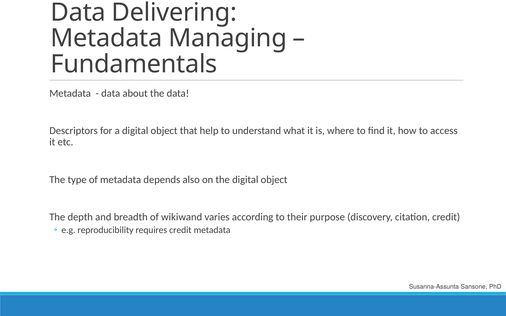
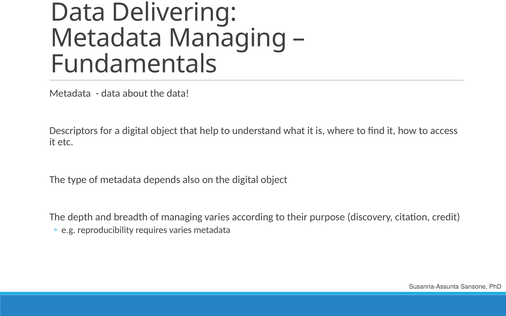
of wikiwand: wikiwand -> managing
requires credit: credit -> varies
